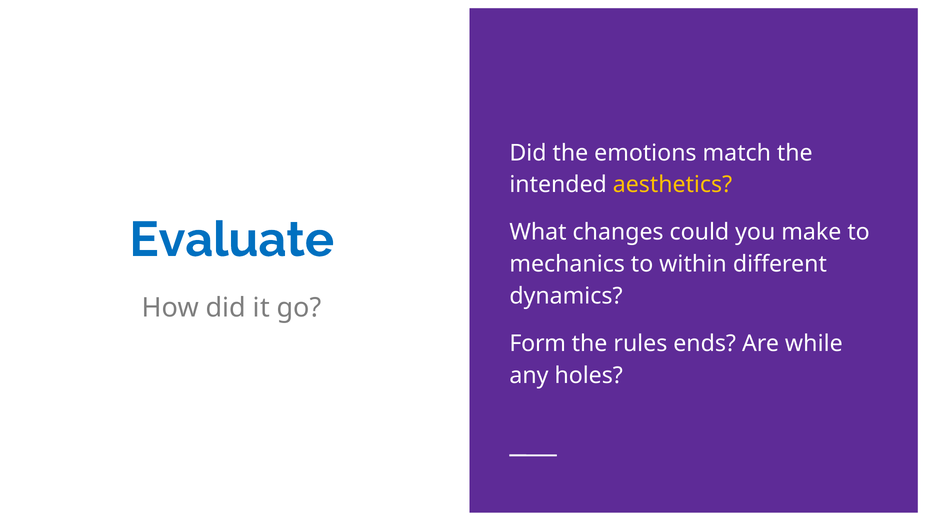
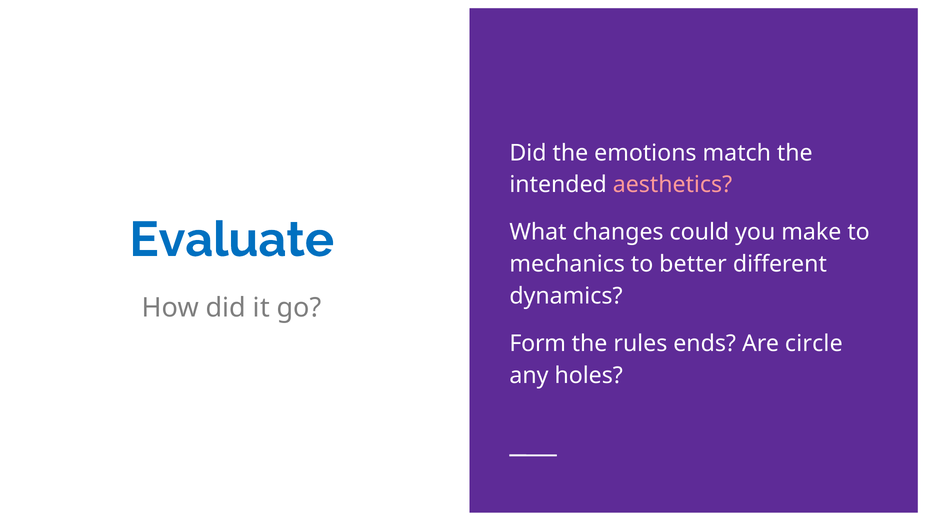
aesthetics colour: yellow -> pink
within: within -> better
while: while -> circle
